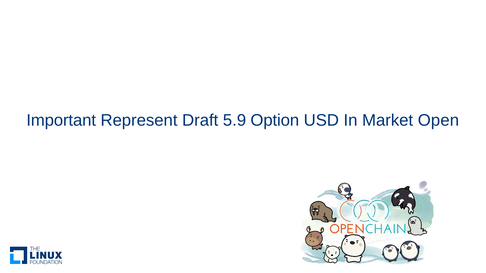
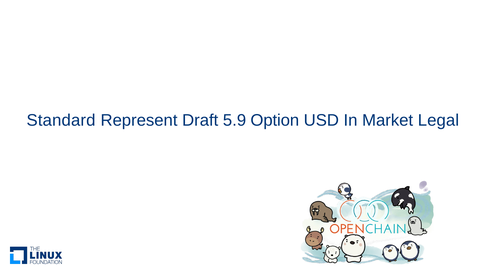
Important: Important -> Standard
Open: Open -> Legal
